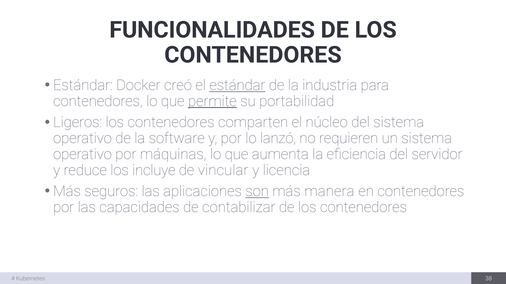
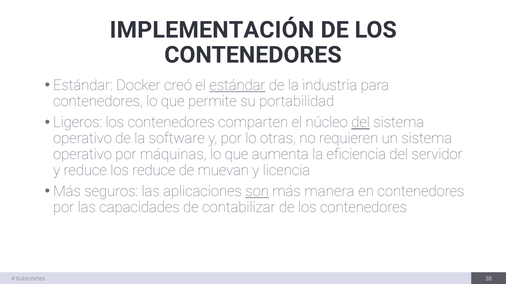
FUNCIONALIDADES: FUNCIONALIDADES -> IMPLEMENTACIÓN
permite underline: present -> none
del at (361, 123) underline: none -> present
lanzó: lanzó -> otras
los incluye: incluye -> reduce
vincular: vincular -> muevan
